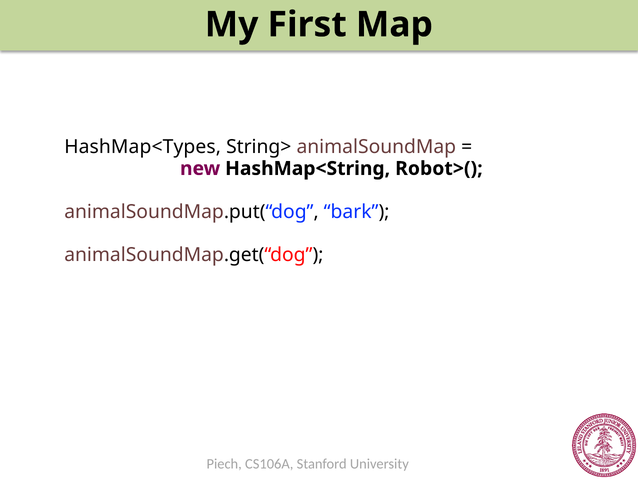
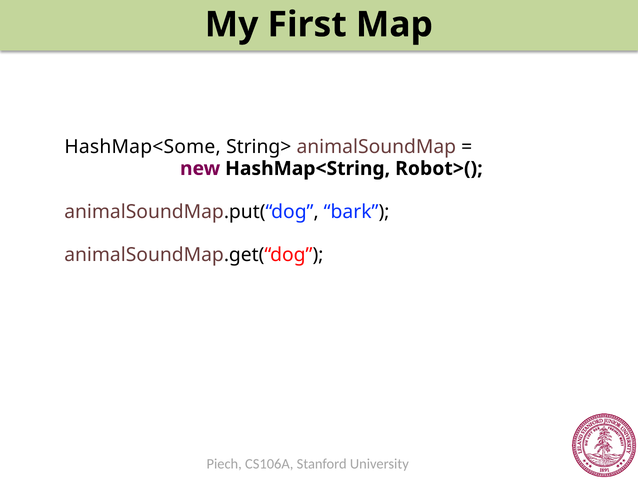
HashMap<Types: HashMap<Types -> HashMap<Some
